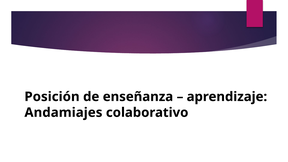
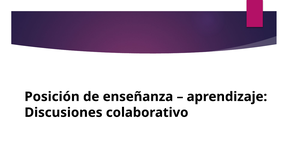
Andamiajes: Andamiajes -> Discusiones
